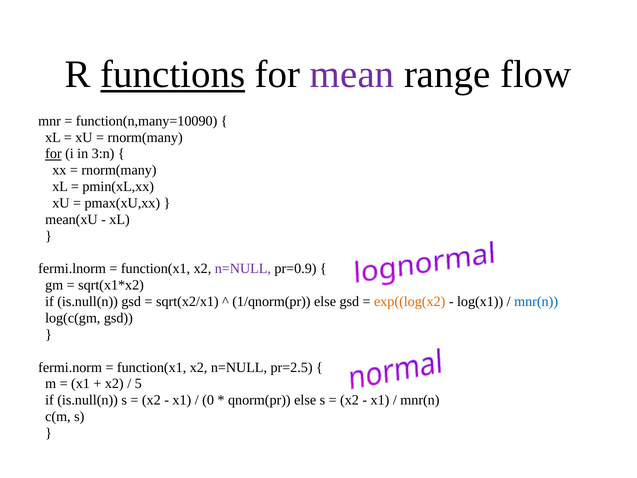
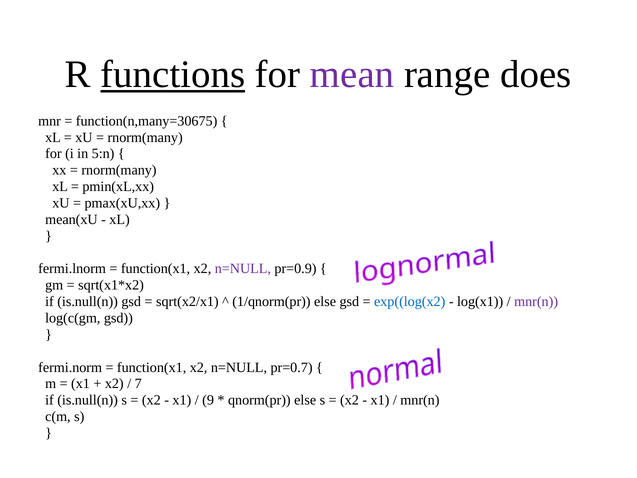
flow: flow -> does
function(n,many=10090: function(n,many=10090 -> function(n,many=30675
for at (53, 154) underline: present -> none
3:n: 3:n -> 5:n
exp((log(x2 colour: orange -> blue
mnr(n at (536, 302) colour: blue -> purple
pr=2.5: pr=2.5 -> pr=0.7
5: 5 -> 7
0: 0 -> 9
